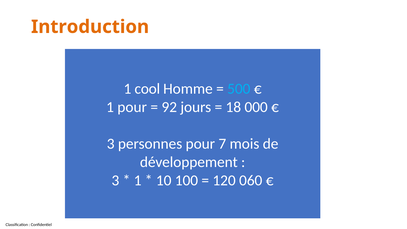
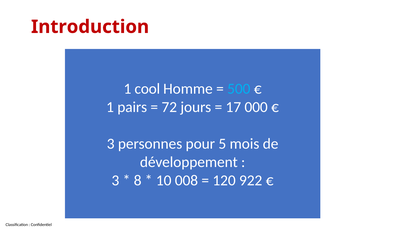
Introduction colour: orange -> red
1 pour: pour -> pairs
92: 92 -> 72
18: 18 -> 17
7: 7 -> 5
1 at (138, 180): 1 -> 8
100: 100 -> 008
060: 060 -> 922
